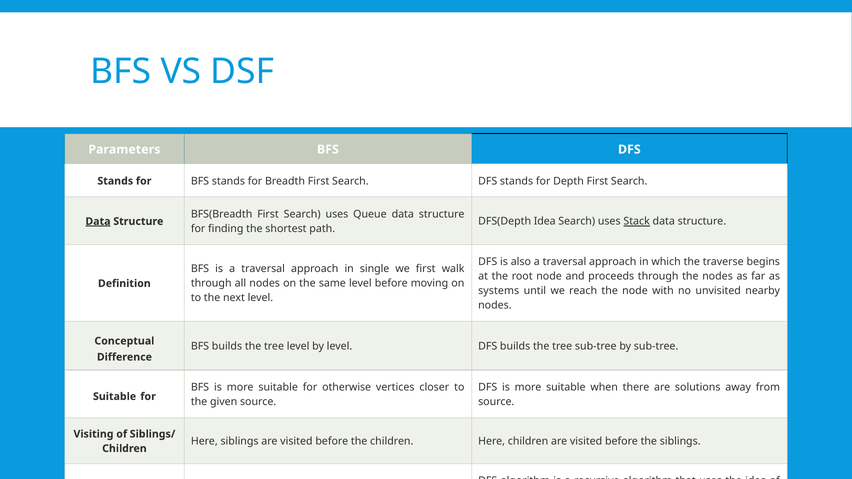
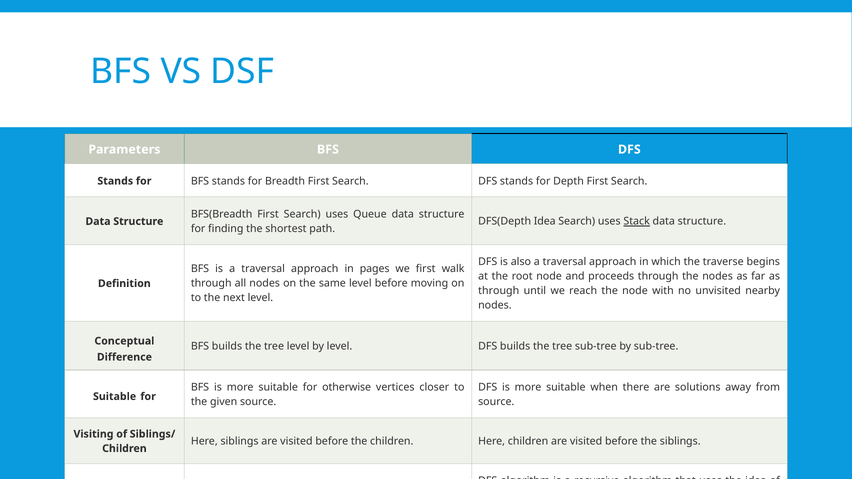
Data at (98, 221) underline: present -> none
single: single -> pages
systems at (499, 291): systems -> through
